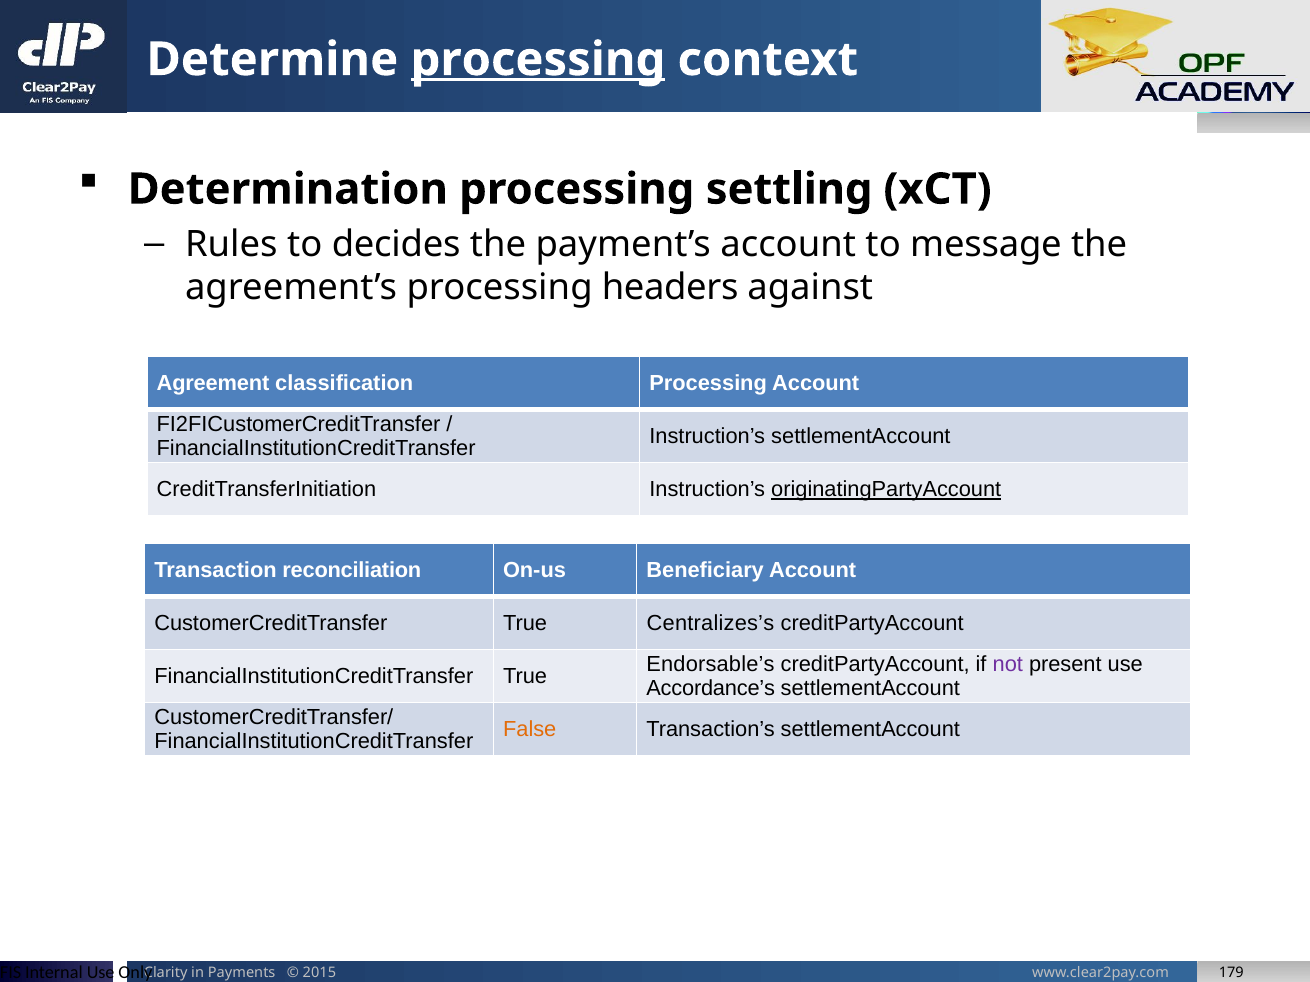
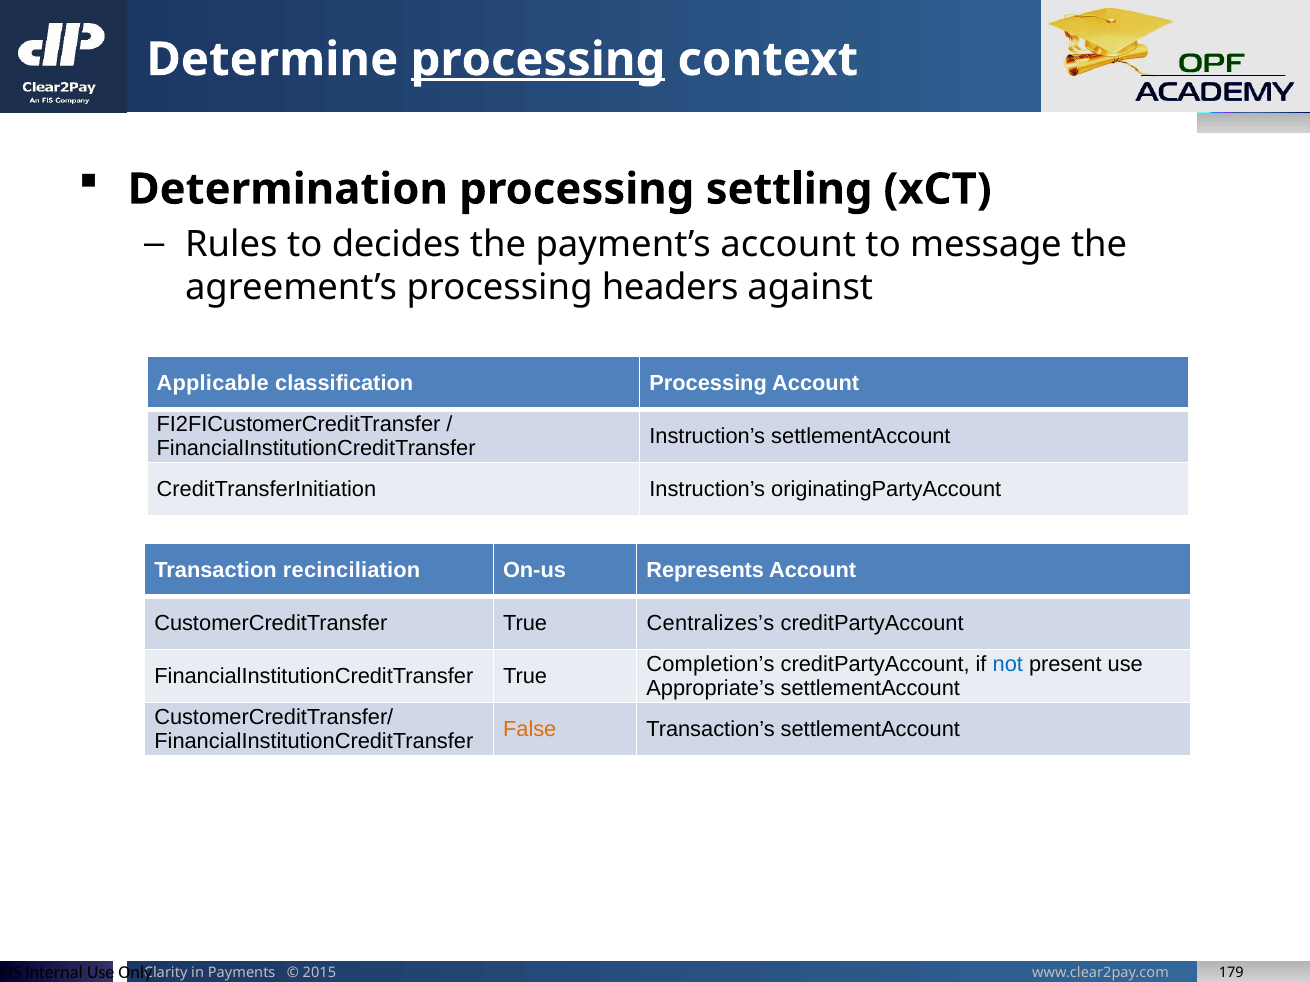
Agreement: Agreement -> Applicable
originatingPartyAccount underline: present -> none
reconciliation: reconciliation -> recinciliation
Beneficiary: Beneficiary -> Represents
Endorsable’s: Endorsable’s -> Completion’s
not colour: purple -> blue
Accordance’s: Accordance’s -> Appropriate’s
